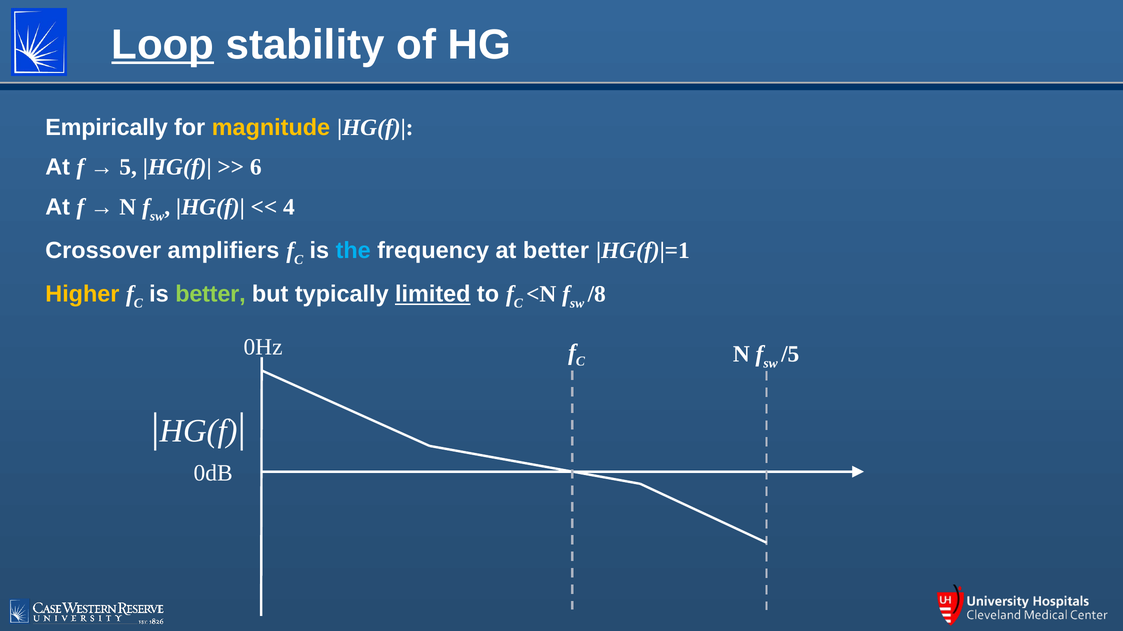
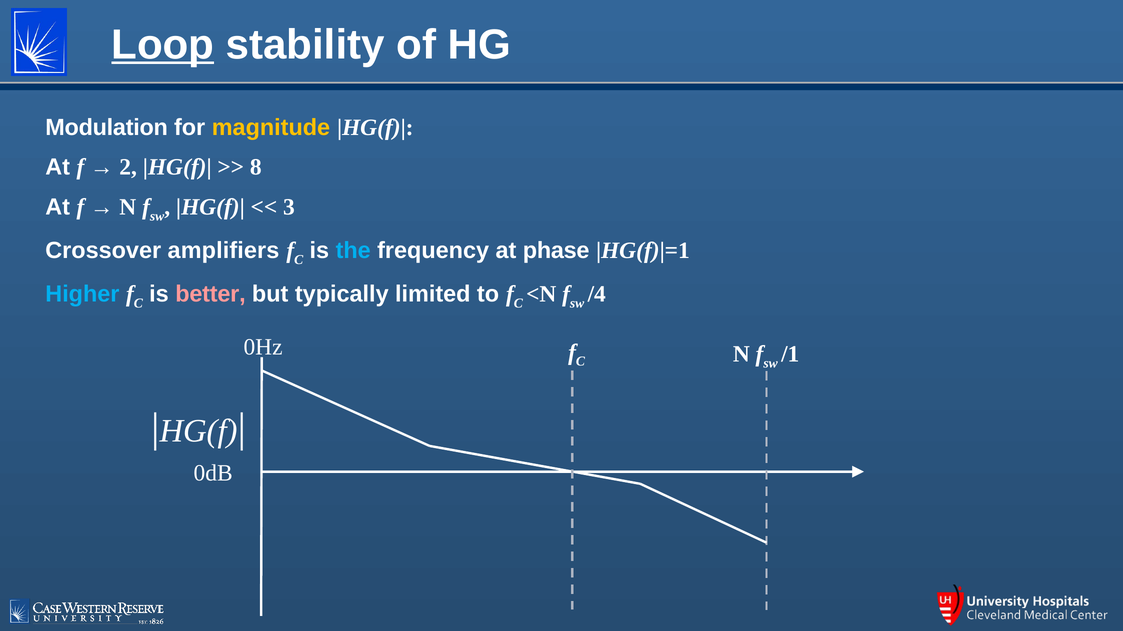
Empirically: Empirically -> Modulation
5: 5 -> 2
6: 6 -> 8
4: 4 -> 3
at better: better -> phase
Higher colour: yellow -> light blue
better at (210, 294) colour: light green -> pink
limited underline: present -> none
/8: /8 -> /4
/5: /5 -> /1
